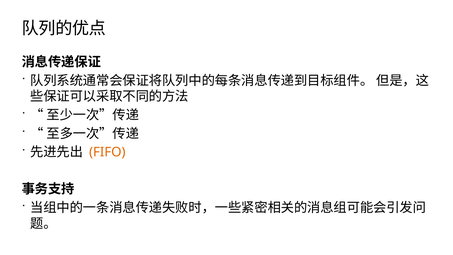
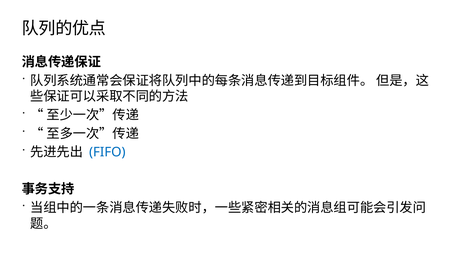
FIFO colour: orange -> blue
